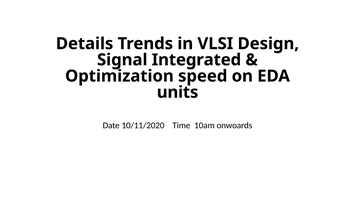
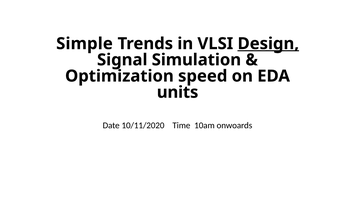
Details: Details -> Simple
Design underline: none -> present
Integrated: Integrated -> Simulation
